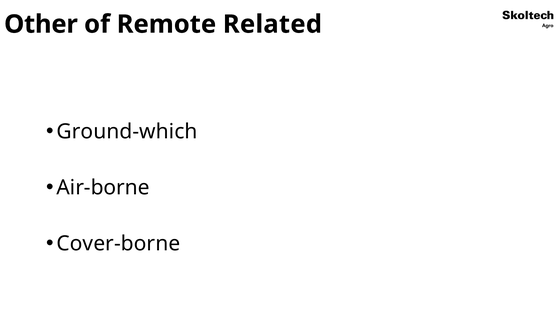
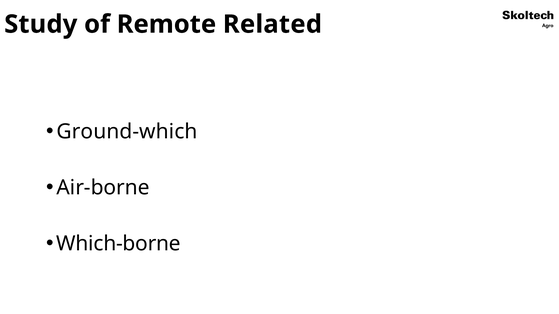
Other: Other -> Study
Cover-borne: Cover-borne -> Which-borne
